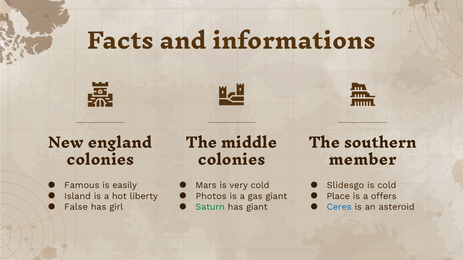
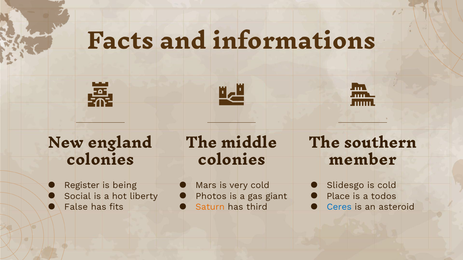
Famous: Famous -> Register
easily: easily -> being
Island: Island -> Social
offers: offers -> todos
girl: girl -> fits
Saturn colour: green -> orange
has giant: giant -> third
